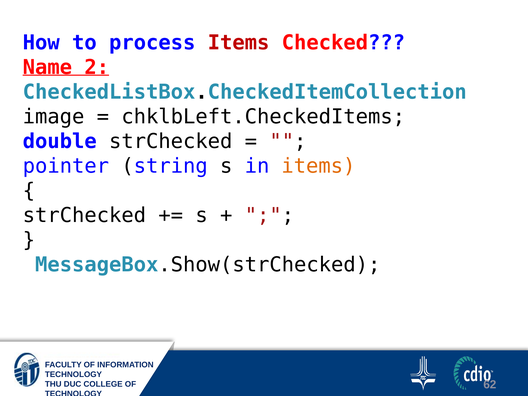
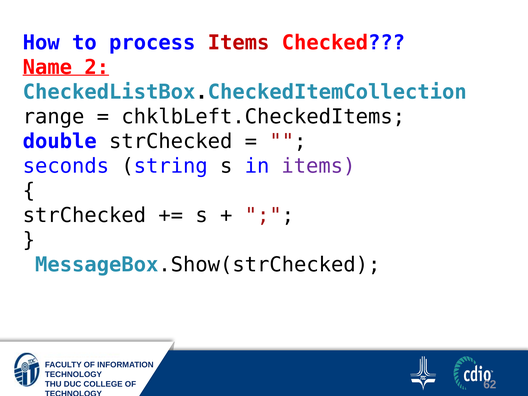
image: image -> range
pointer: pointer -> seconds
items at (319, 166) colour: orange -> purple
